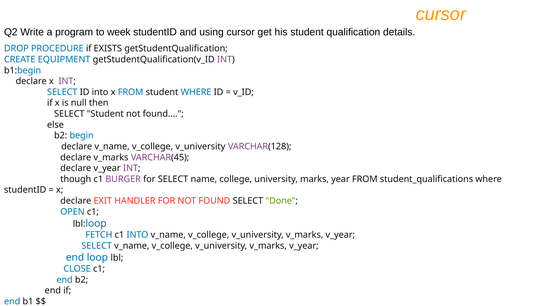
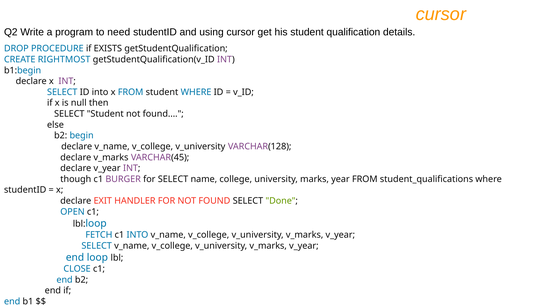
week: week -> need
EQUIPMENT: EQUIPMENT -> RIGHTMOST
